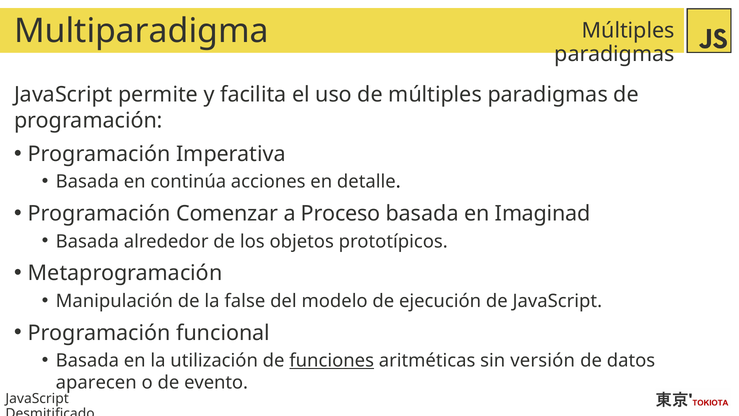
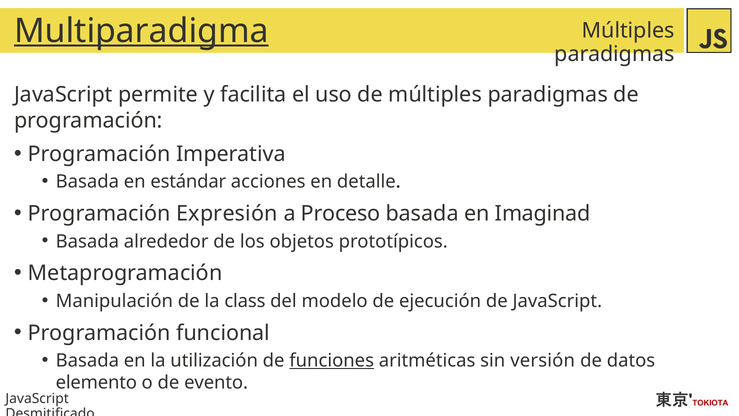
Multiparadigma underline: none -> present
continúa: continúa -> estándar
Comenzar: Comenzar -> Expresión
false: false -> class
aparecen: aparecen -> elemento
